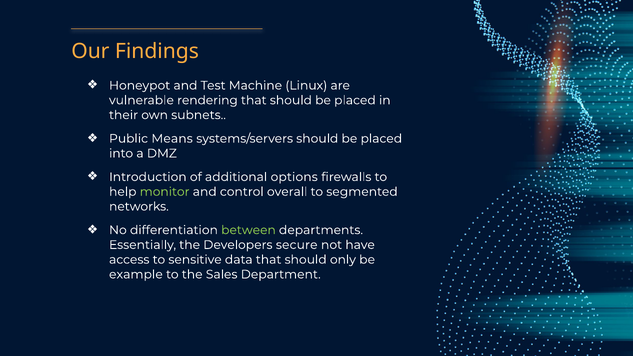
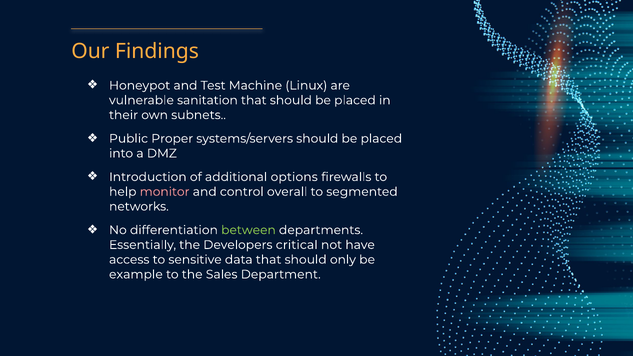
rendering: rendering -> sanitation
Means: Means -> Proper
monitor colour: light green -> pink
secure: secure -> critical
